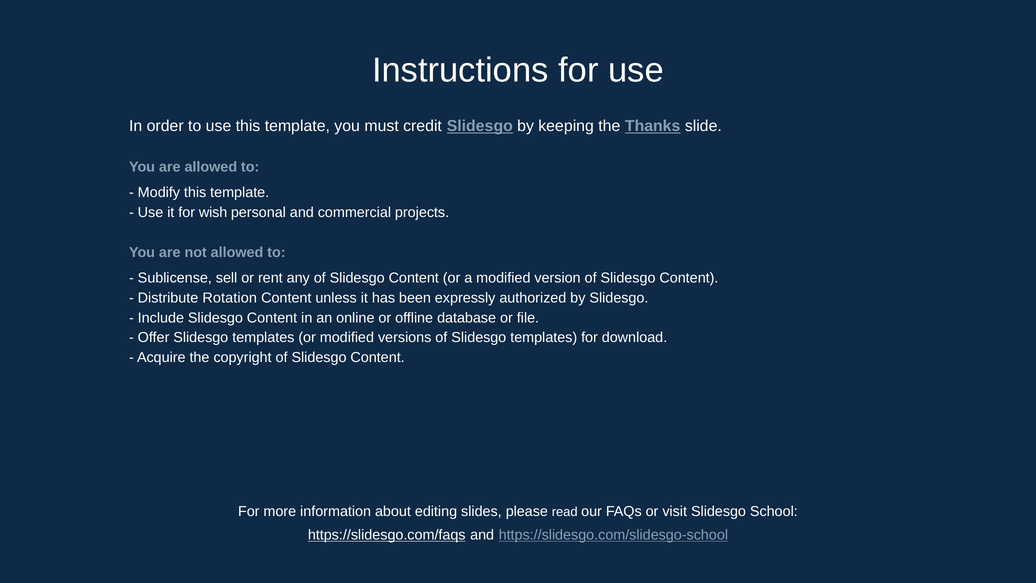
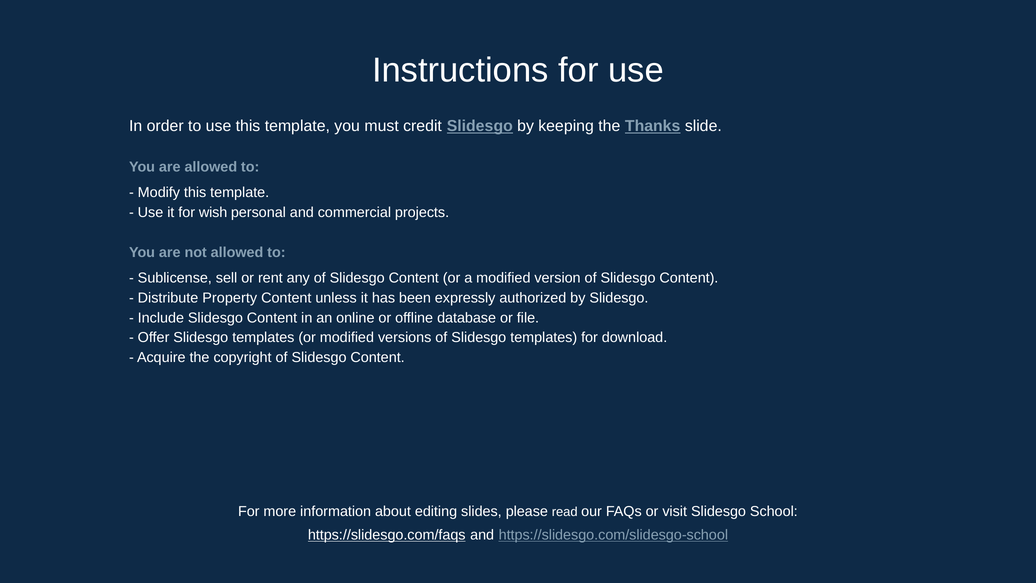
Rotation: Rotation -> Property
